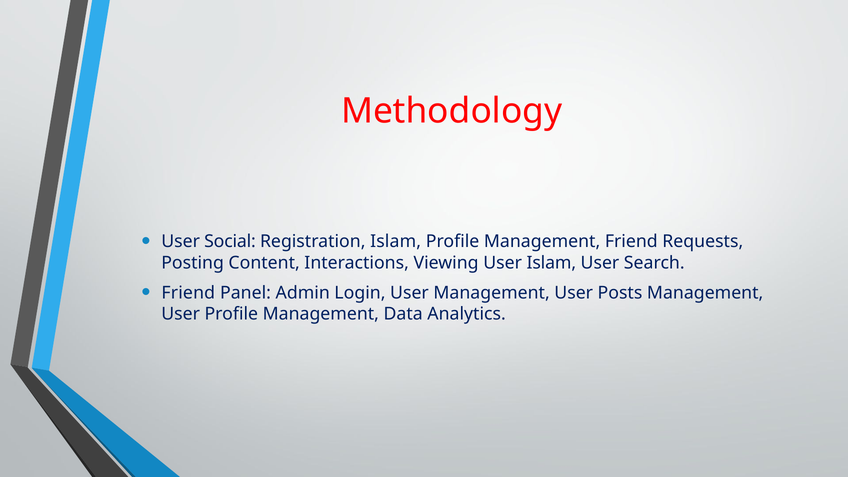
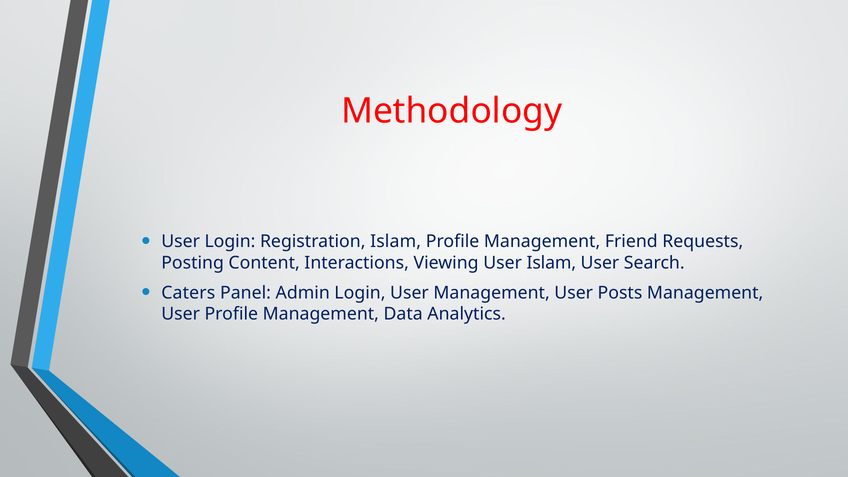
User Social: Social -> Login
Friend at (188, 293): Friend -> Caters
